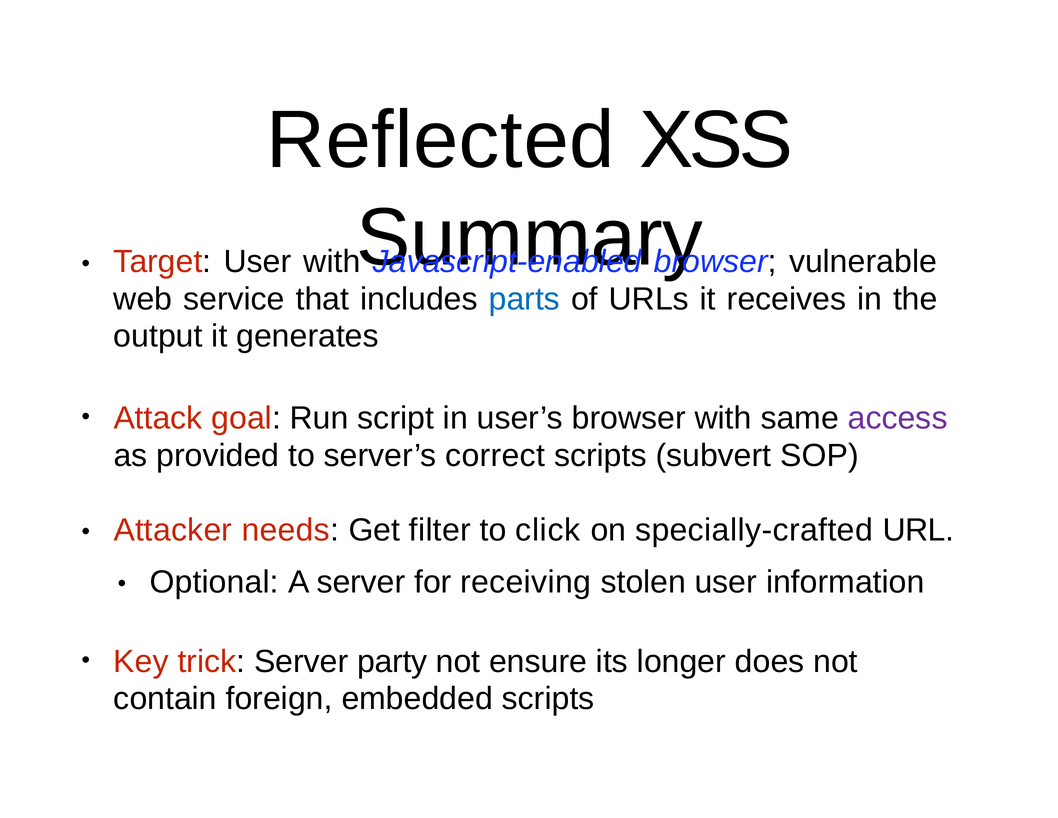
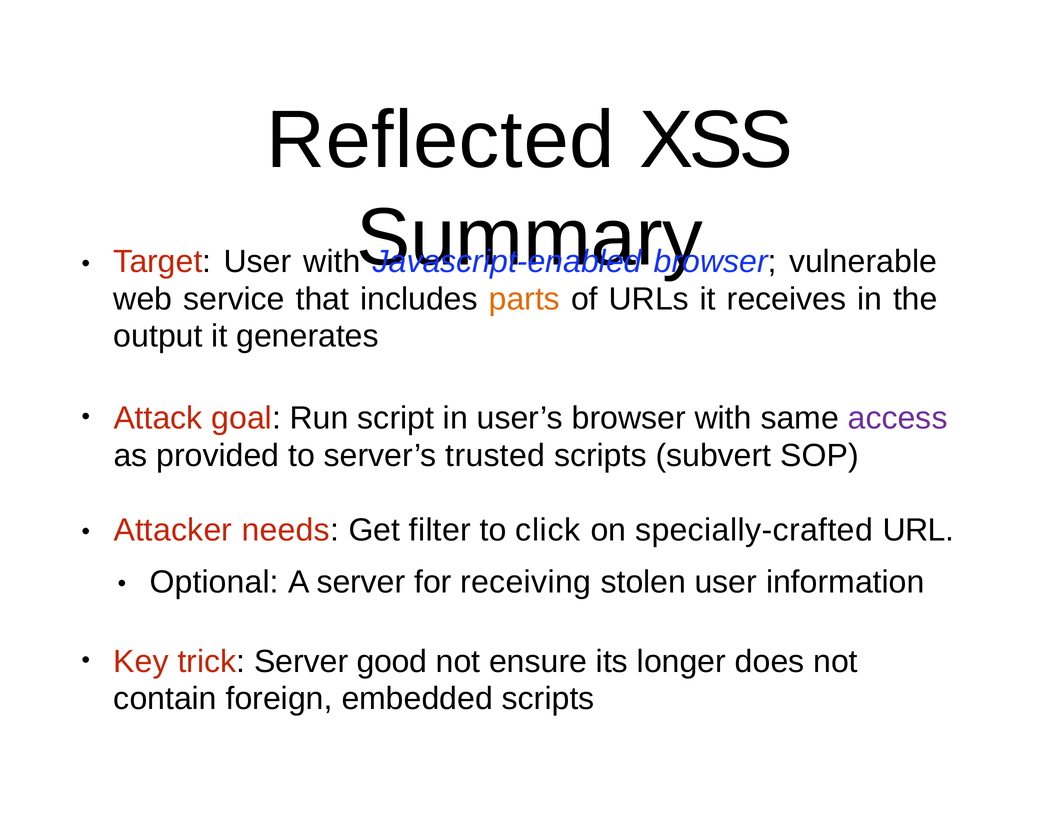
parts colour: blue -> orange
correct: correct -> trusted
party: party -> good
